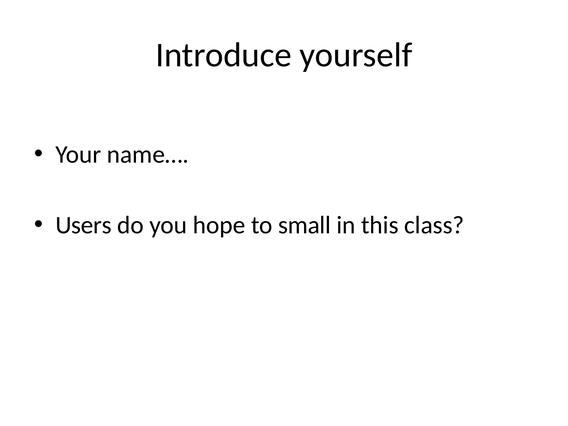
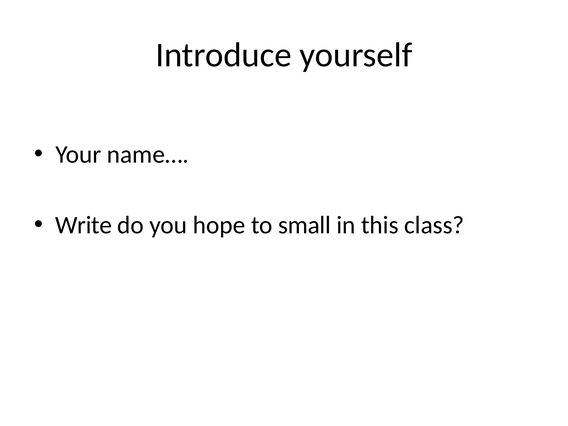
Users: Users -> Write
